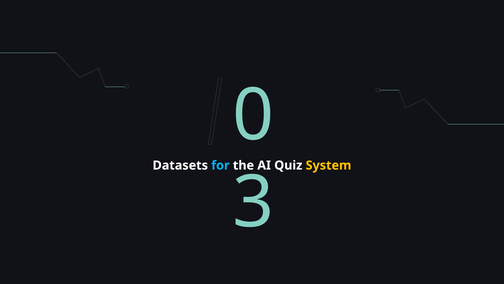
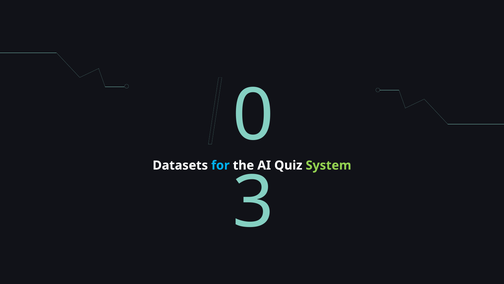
System colour: yellow -> light green
